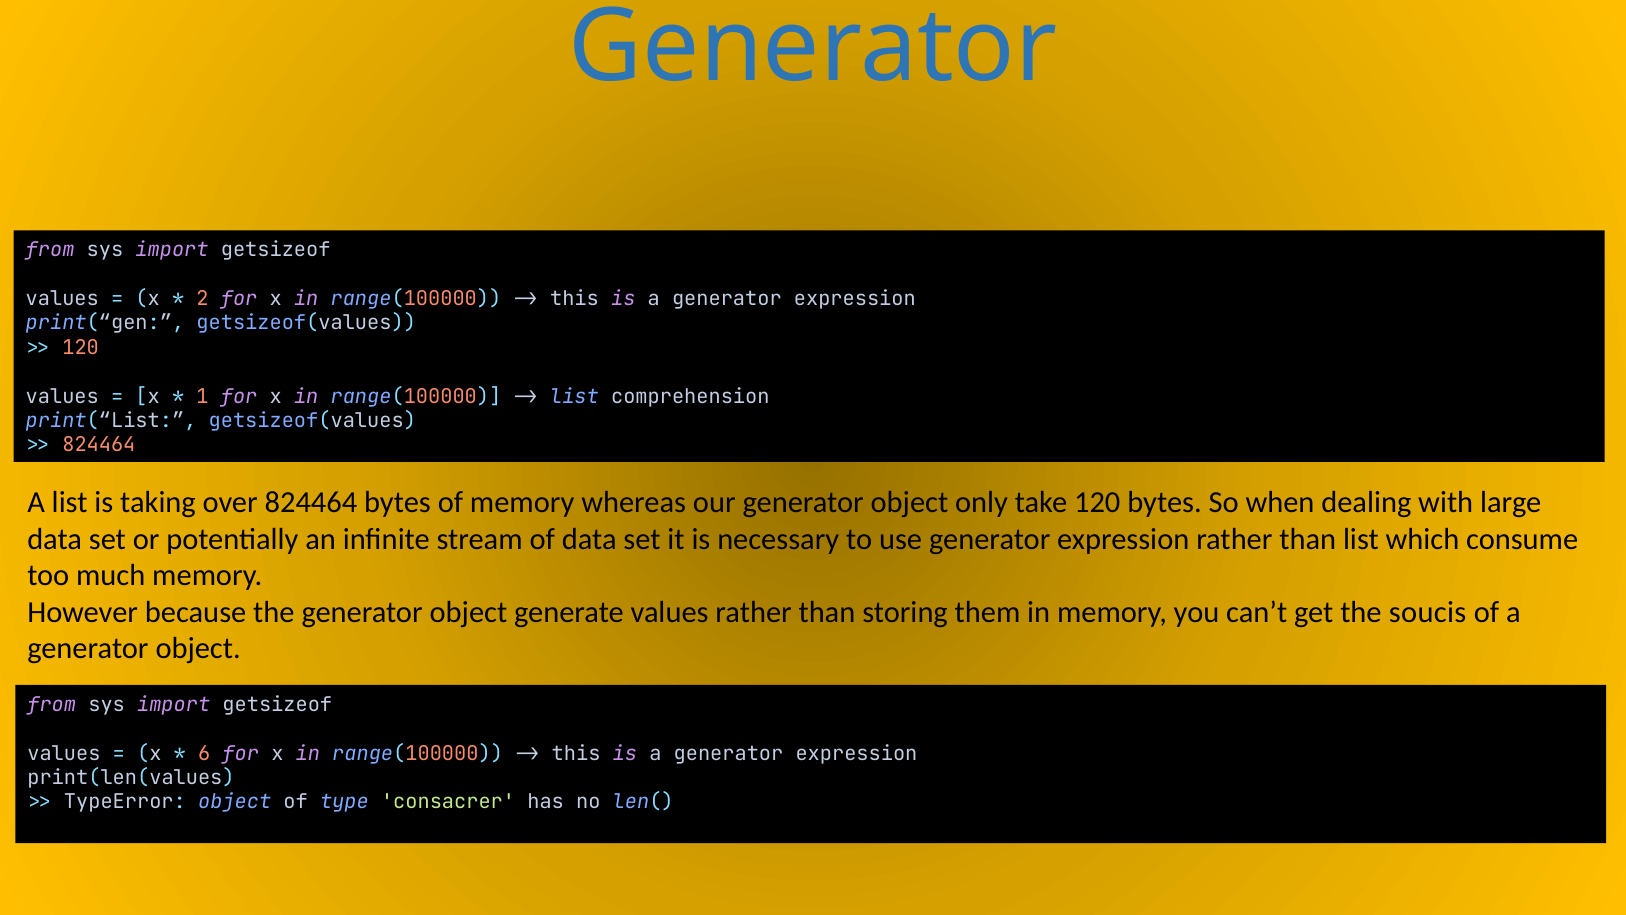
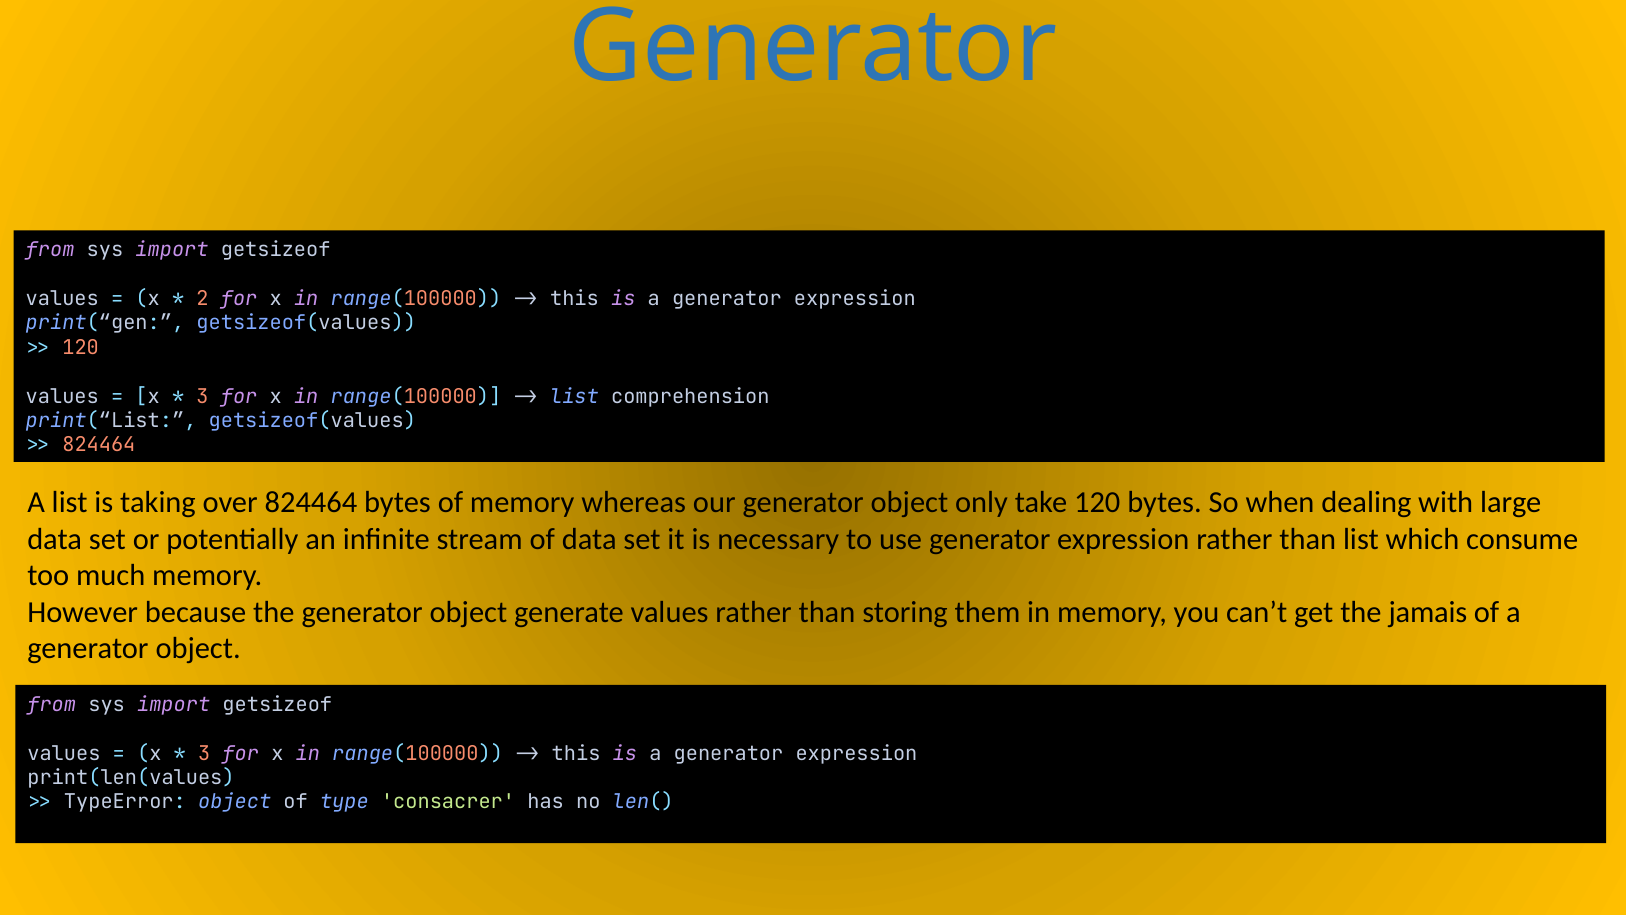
1 at (203, 396): 1 -> 3
soucis: soucis -> jamais
6 at (204, 753): 6 -> 3
